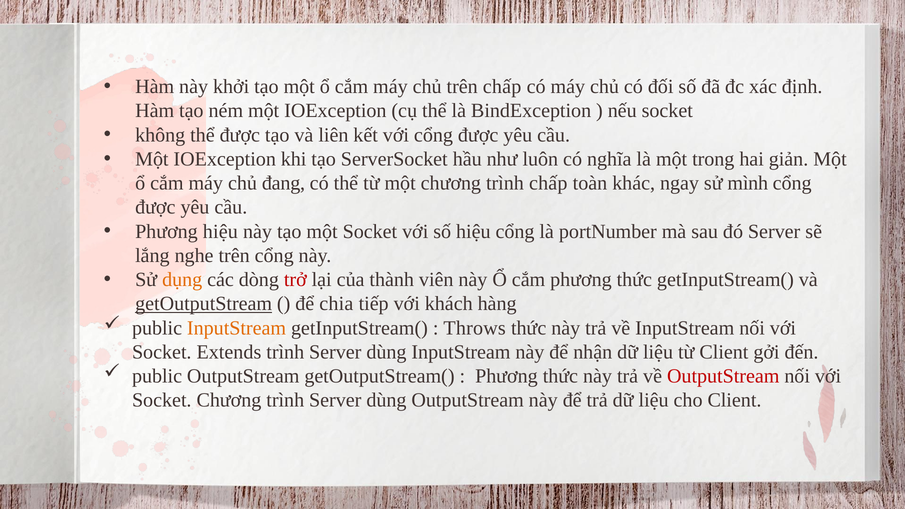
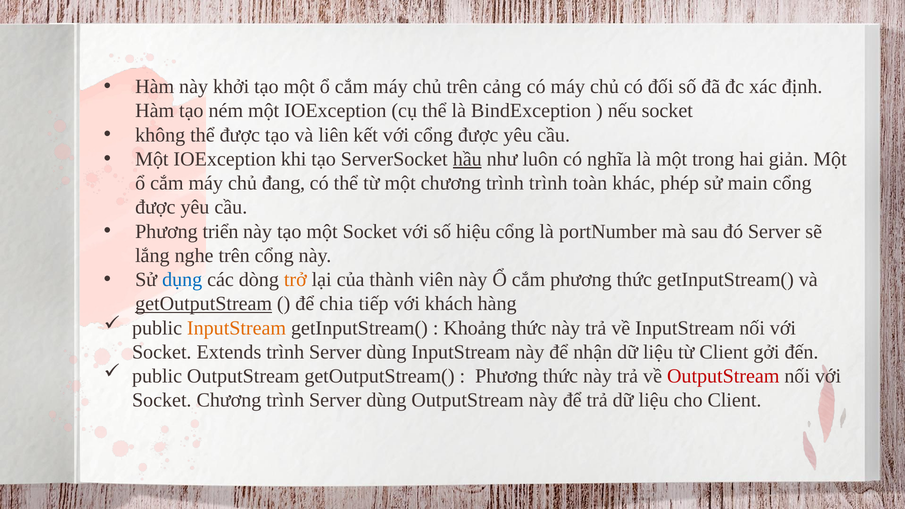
trên chấp: chấp -> cảng
hầu underline: none -> present
trình chấp: chấp -> trình
ngay: ngay -> phép
mình: mình -> main
Phương hiệu: hiệu -> triển
dụng colour: orange -> blue
trở colour: red -> orange
Throws: Throws -> Khoảng
